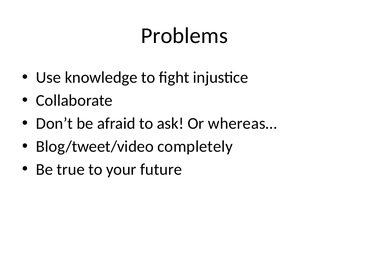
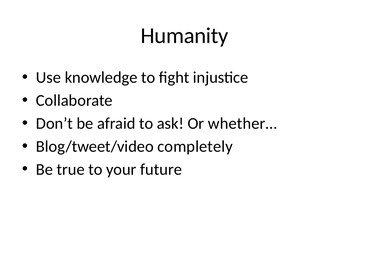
Problems: Problems -> Humanity
whereas…: whereas… -> whether…
